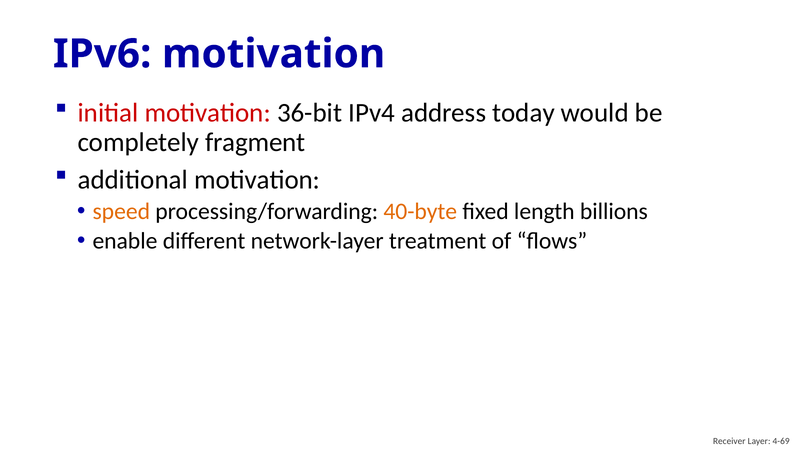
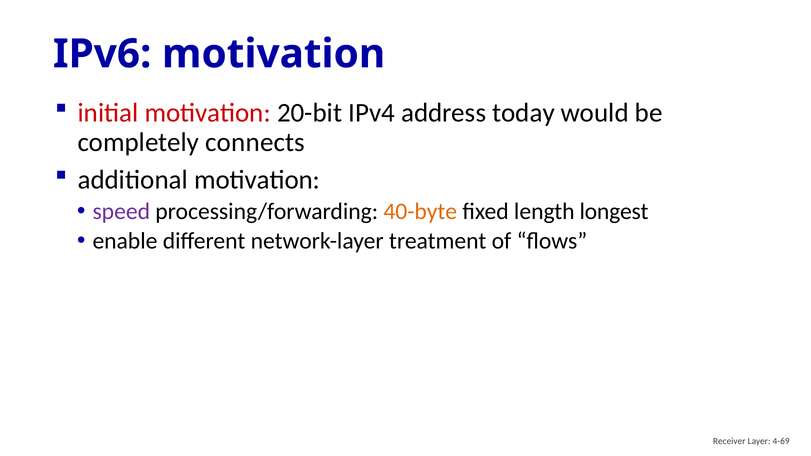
36-bit: 36-bit -> 20-bit
fragment: fragment -> connects
speed colour: orange -> purple
billions: billions -> longest
